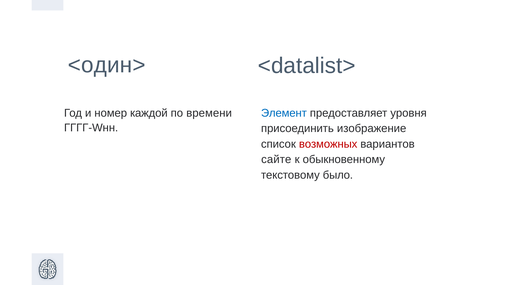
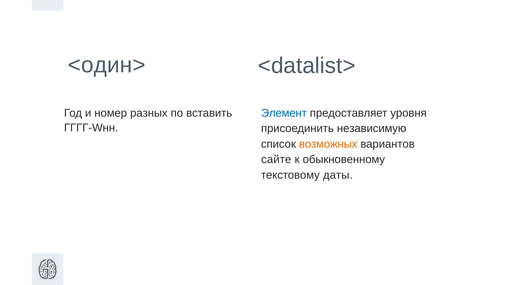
каждой: каждой -> разных
времени: времени -> вставить
изображение: изображение -> независимую
возможных colour: red -> orange
было: было -> даты
